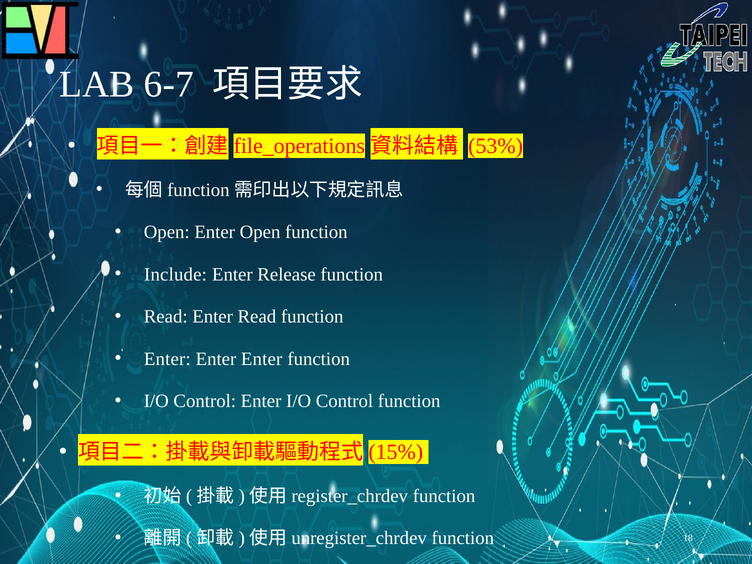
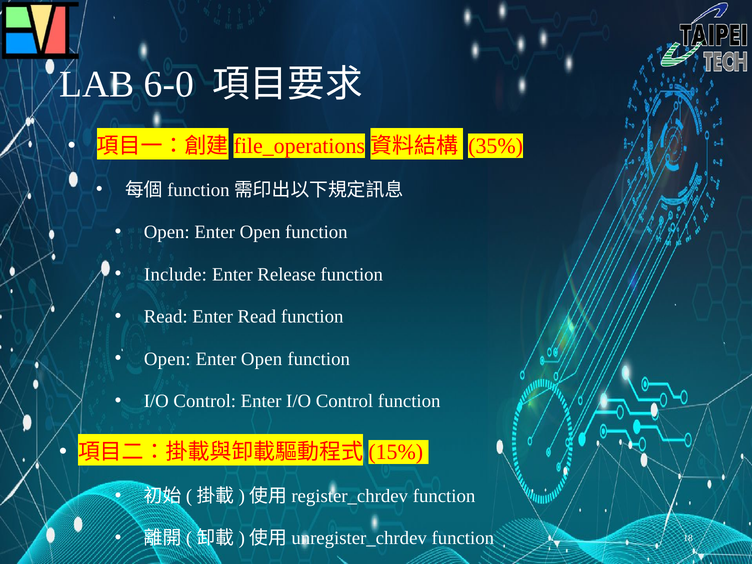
6-7: 6-7 -> 6-0
53%: 53% -> 35%
Enter at (167, 359): Enter -> Open
Enter at (262, 359): Enter -> Open
